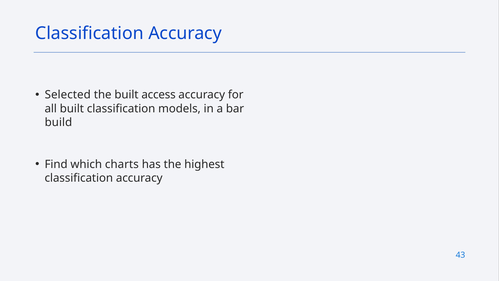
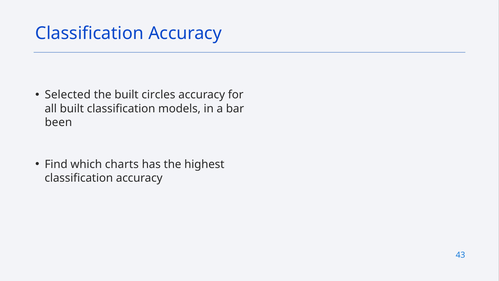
access: access -> circles
build: build -> been
